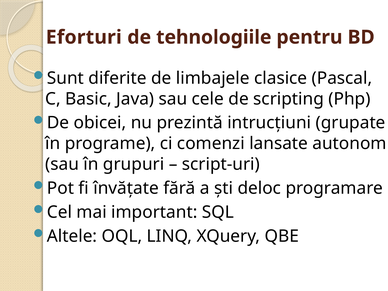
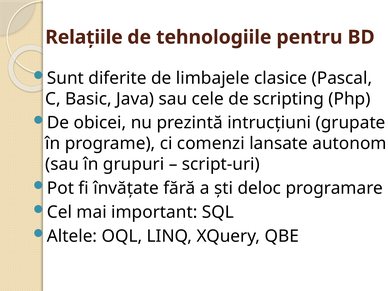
Eforturi: Eforturi -> Relaţiile
